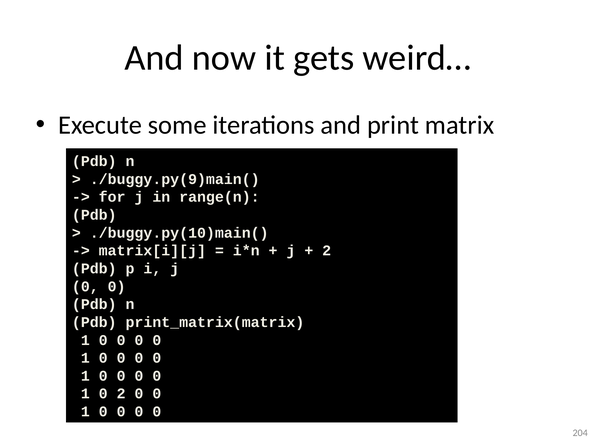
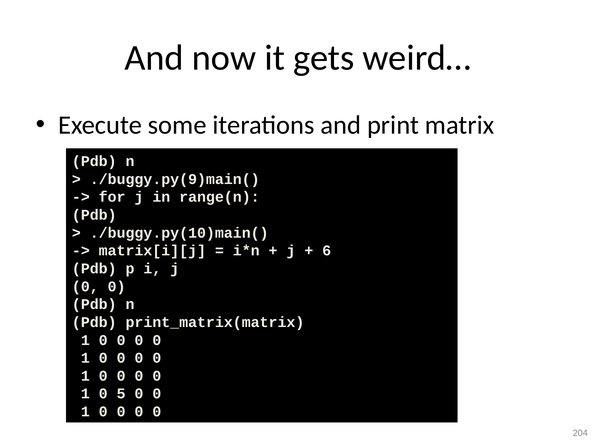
2 at (327, 251): 2 -> 6
0 2: 2 -> 5
